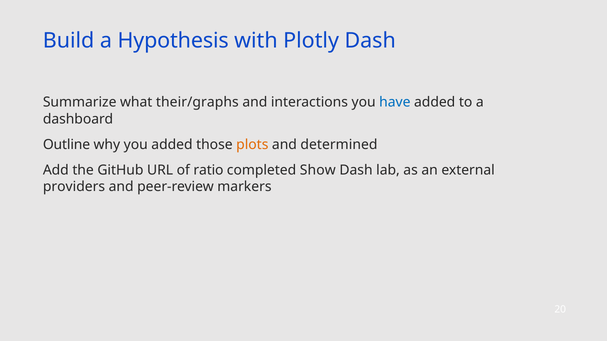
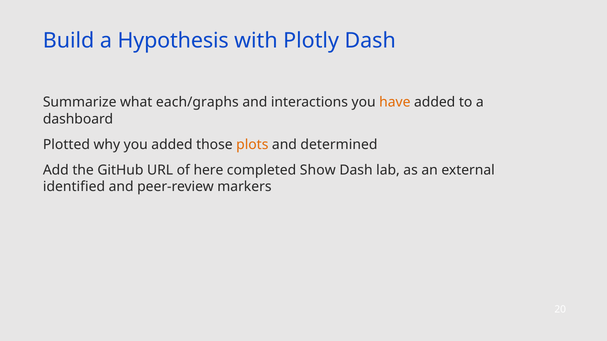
their/graphs: their/graphs -> each/graphs
have colour: blue -> orange
Outline: Outline -> Plotted
ratio: ratio -> here
providers: providers -> identified
